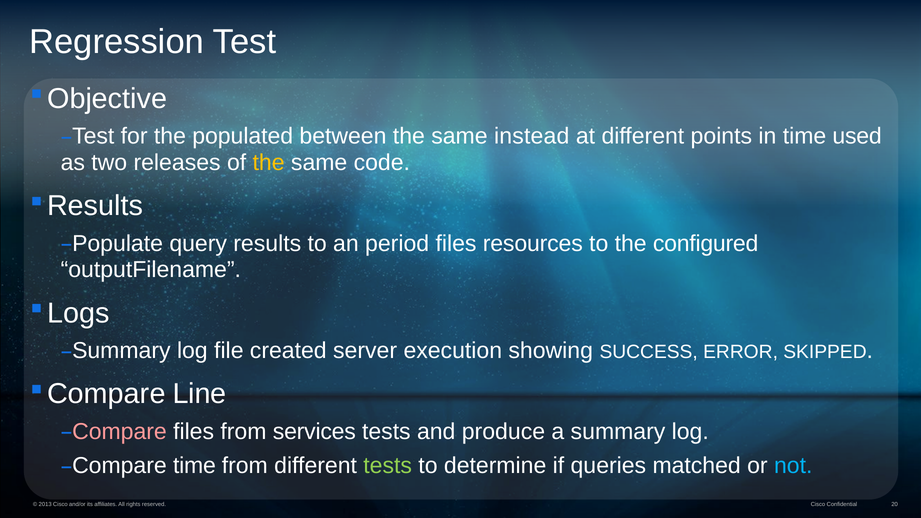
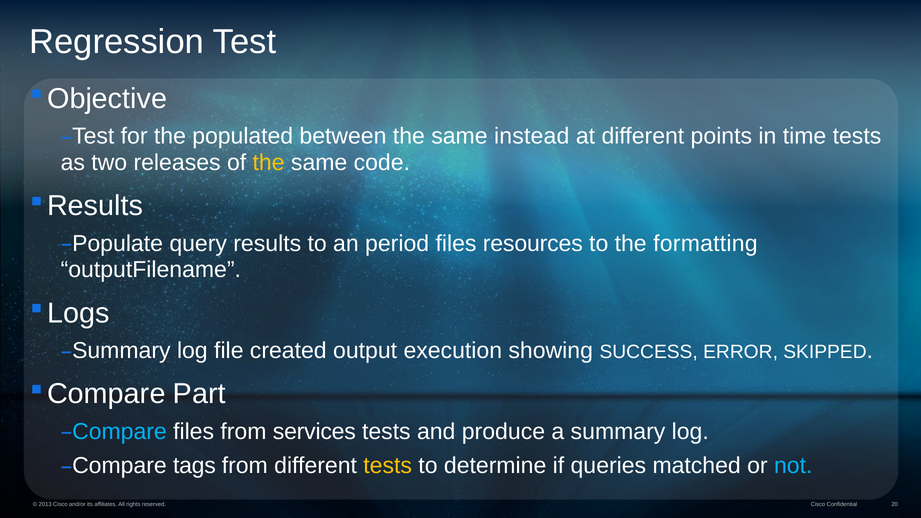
time used: used -> tests
configured: configured -> formatting
server: server -> output
Line: Line -> Part
Compare at (119, 432) colour: pink -> light blue
Compare time: time -> tags
tests at (388, 466) colour: light green -> yellow
